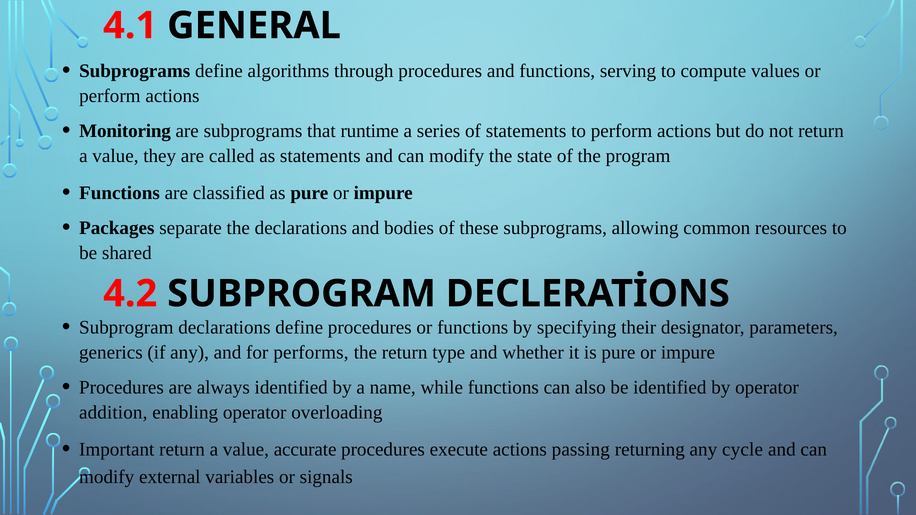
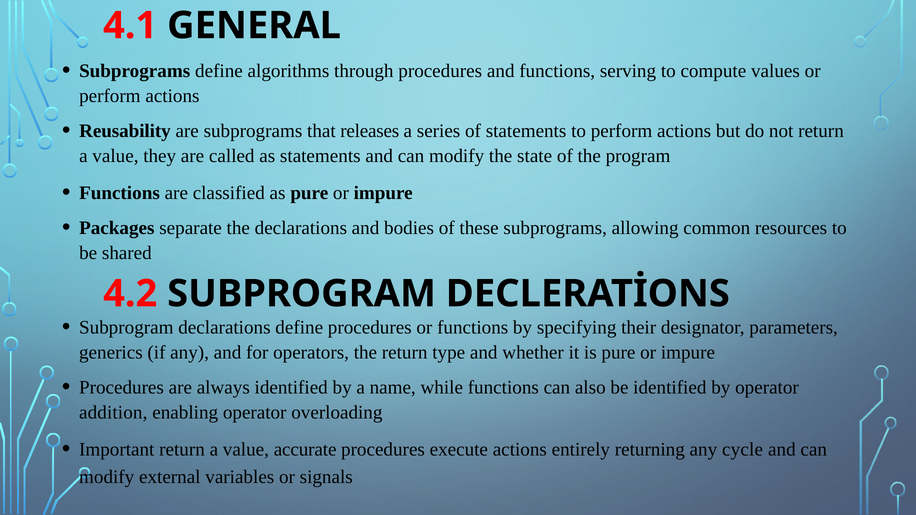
Monitoring: Monitoring -> Reusability
runtime: runtime -> releases
performs: performs -> operators
passing: passing -> entirely
